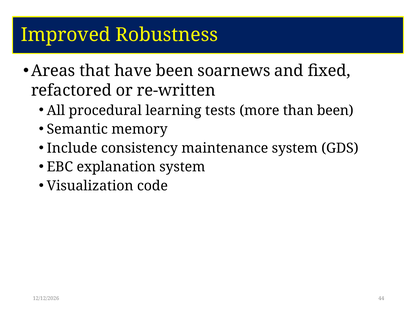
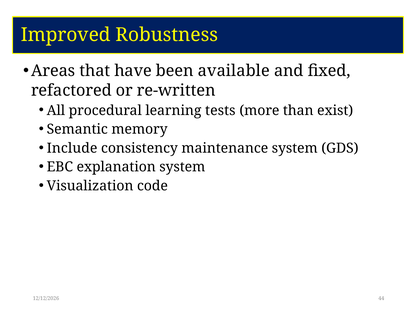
soarnews: soarnews -> available
than been: been -> exist
